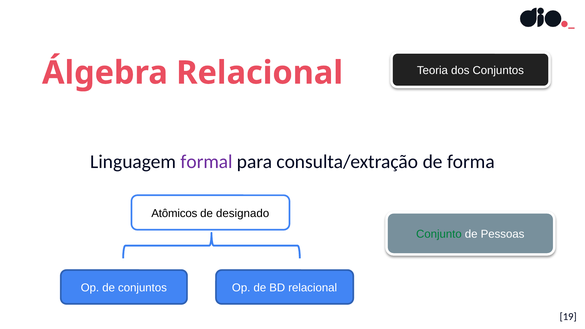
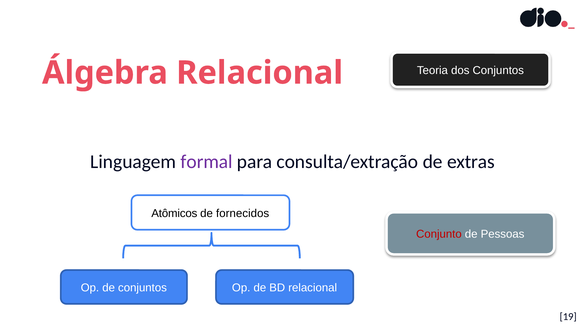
forma: forma -> extras
designado: designado -> fornecidos
Conjunto colour: green -> red
